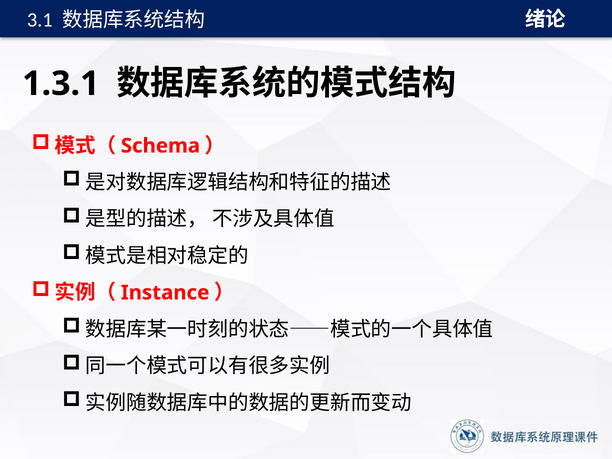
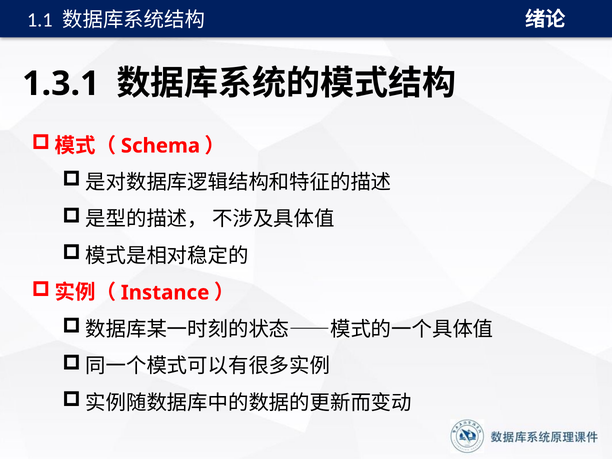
3.1: 3.1 -> 1.1
